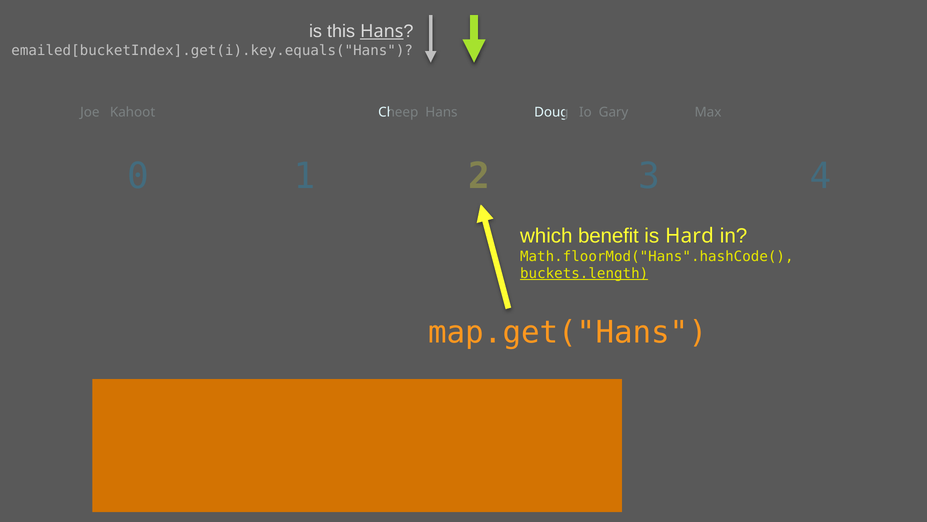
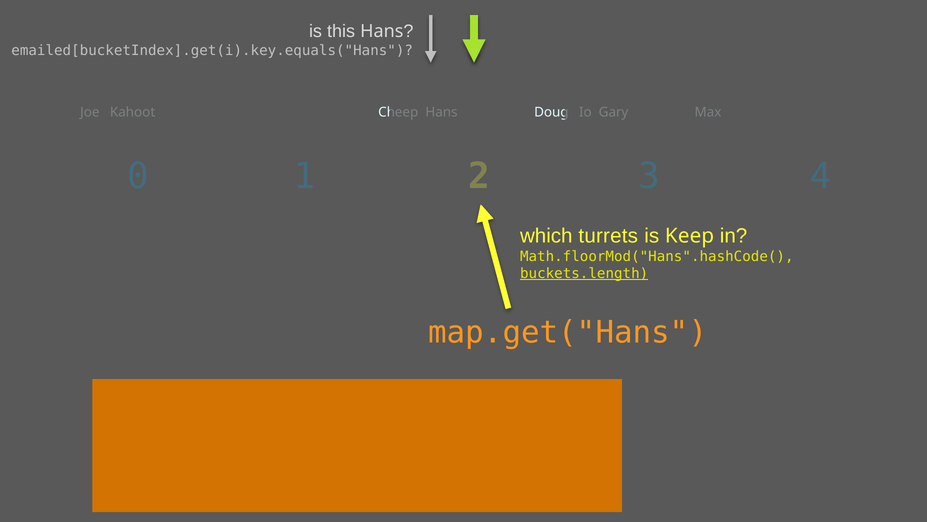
Hans at (382, 31) underline: present -> none
benefit: benefit -> turrets
Hard: Hard -> Keep
